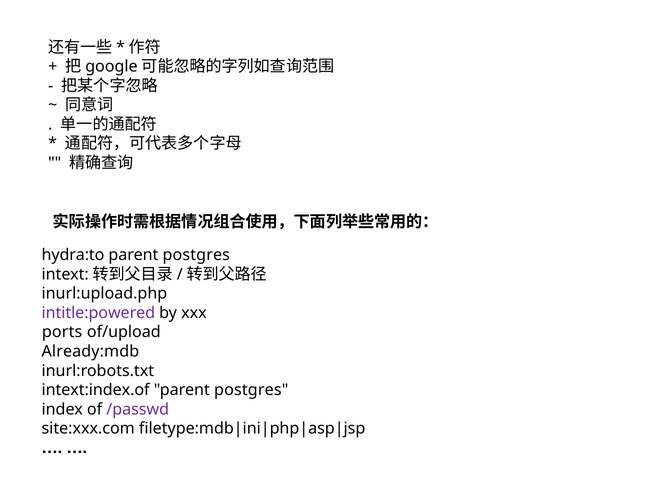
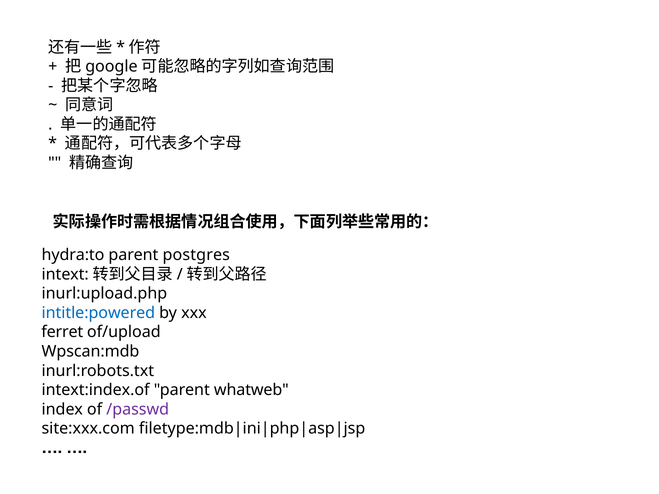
intitle:powered colour: purple -> blue
ports: ports -> ferret
Already:mdb: Already:mdb -> Wpscan:mdb
postgres at (251, 390): postgres -> whatweb
